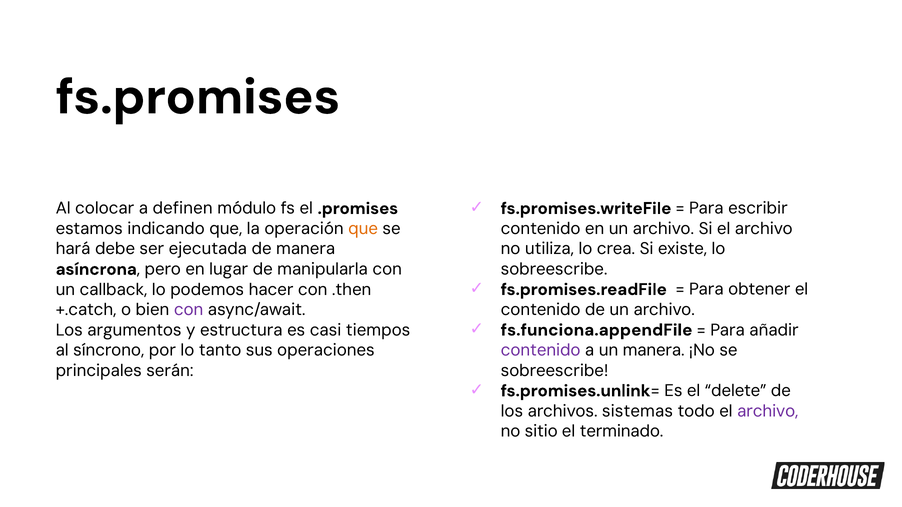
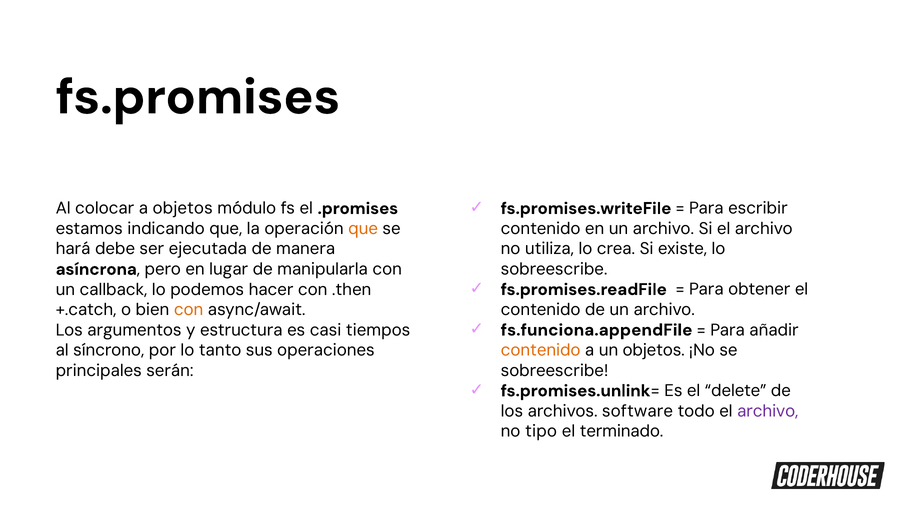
a definen: definen -> objetos
con at (189, 310) colour: purple -> orange
contenido at (541, 350) colour: purple -> orange
un manera: manera -> objetos
sistemas: sistemas -> software
sitio: sitio -> tipo
